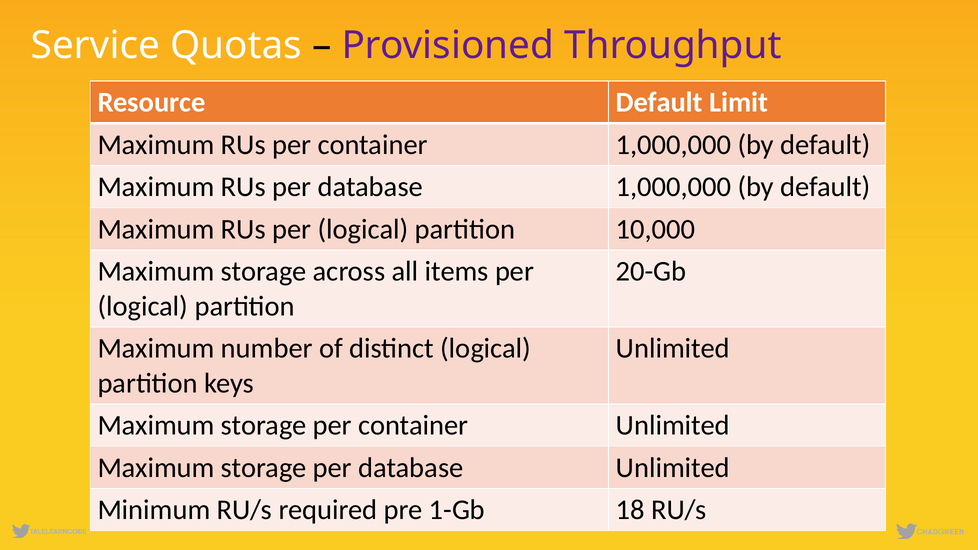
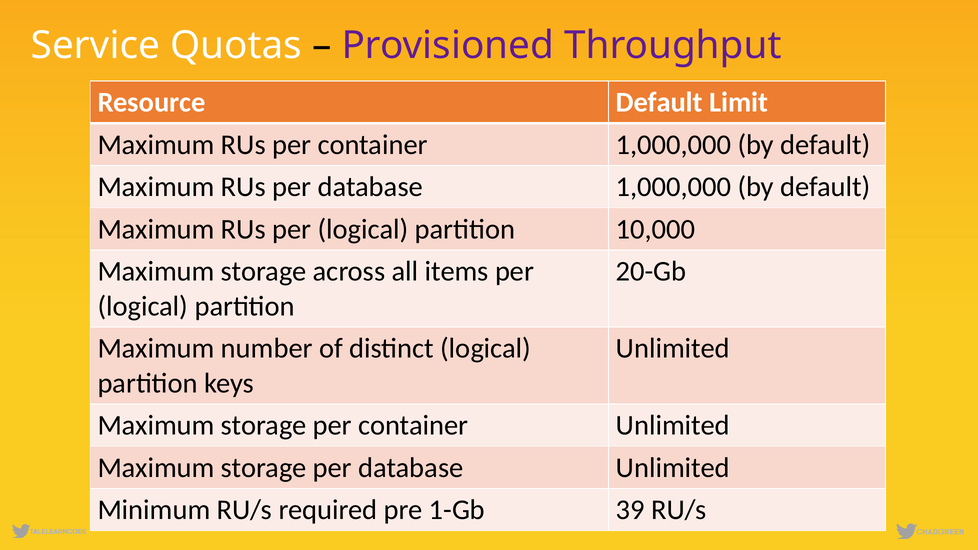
18: 18 -> 39
